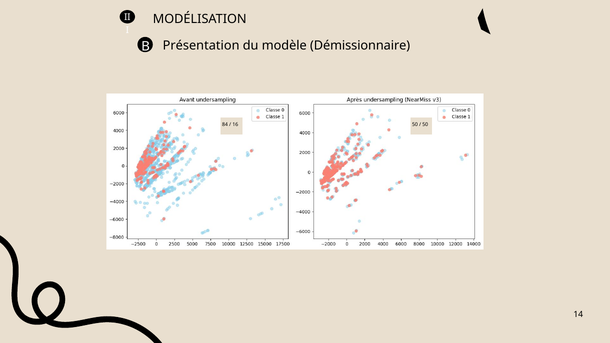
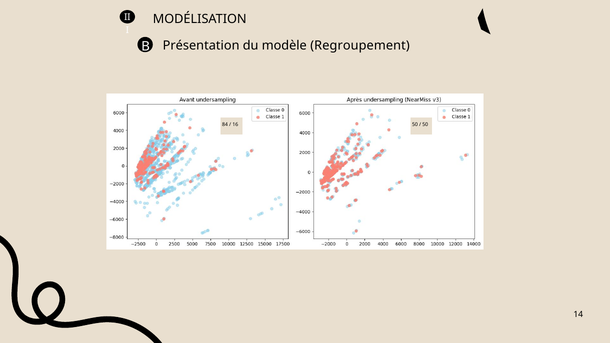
Démissionnaire: Démissionnaire -> Regroupement
